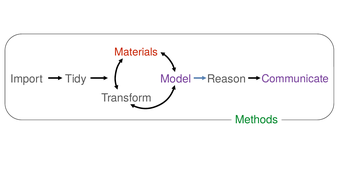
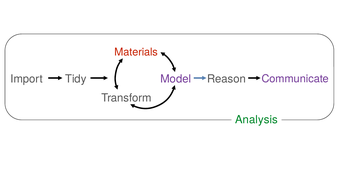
Methods: Methods -> Analysis
